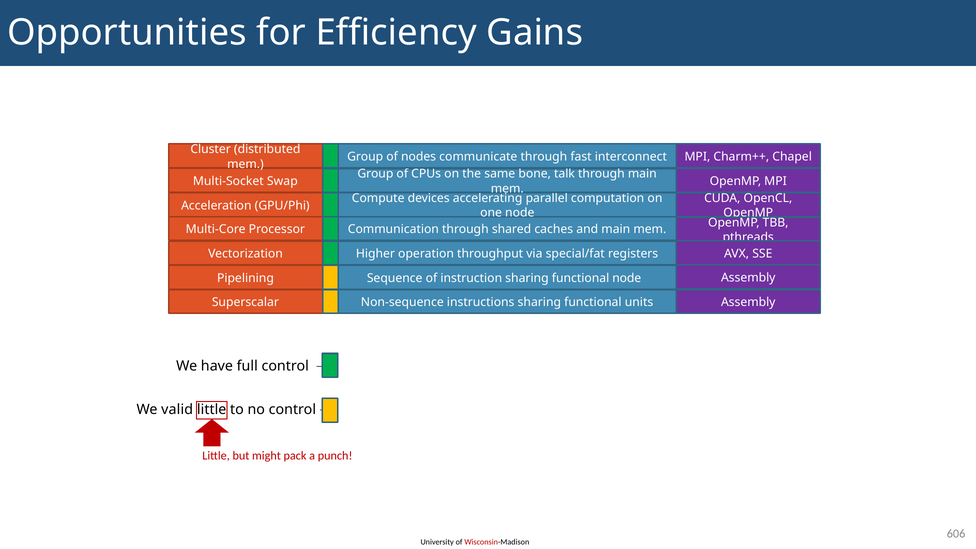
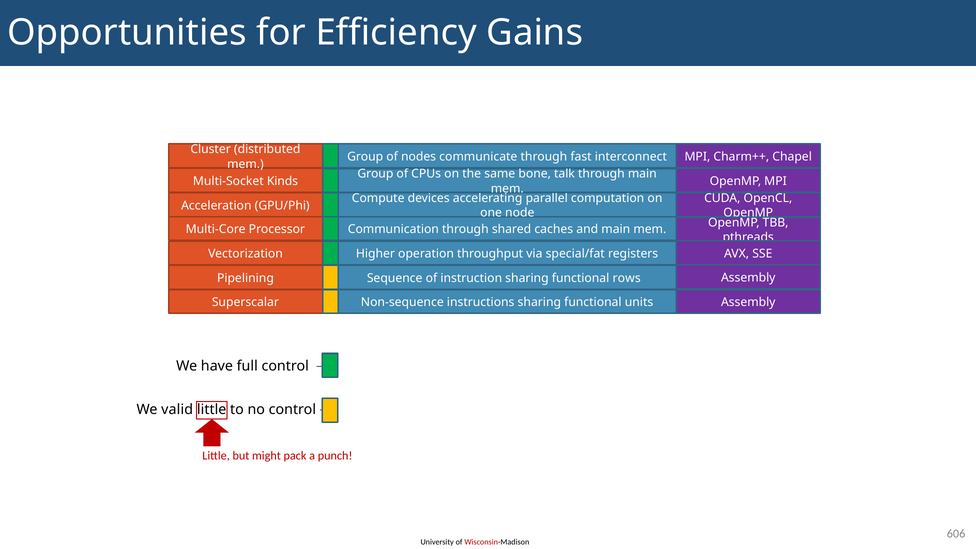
Swap: Swap -> Kinds
functional node: node -> rows
